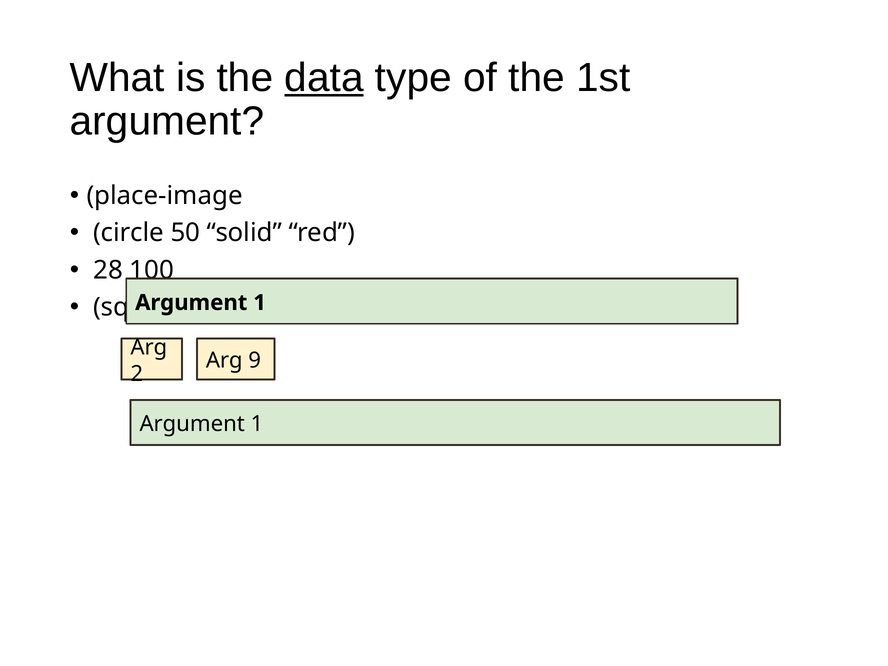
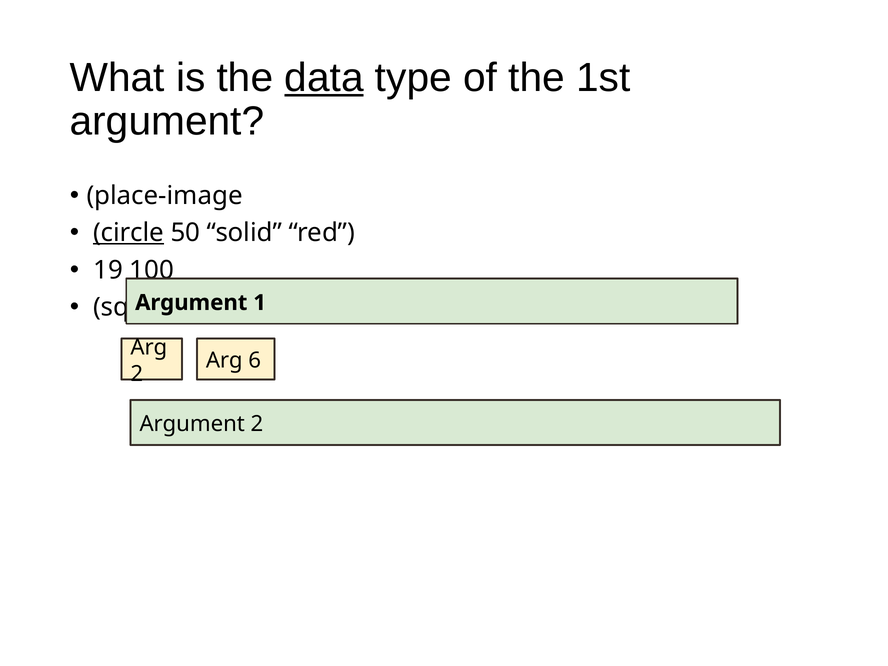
circle underline: none -> present
28: 28 -> 19
9: 9 -> 6
1 at (257, 424): 1 -> 2
